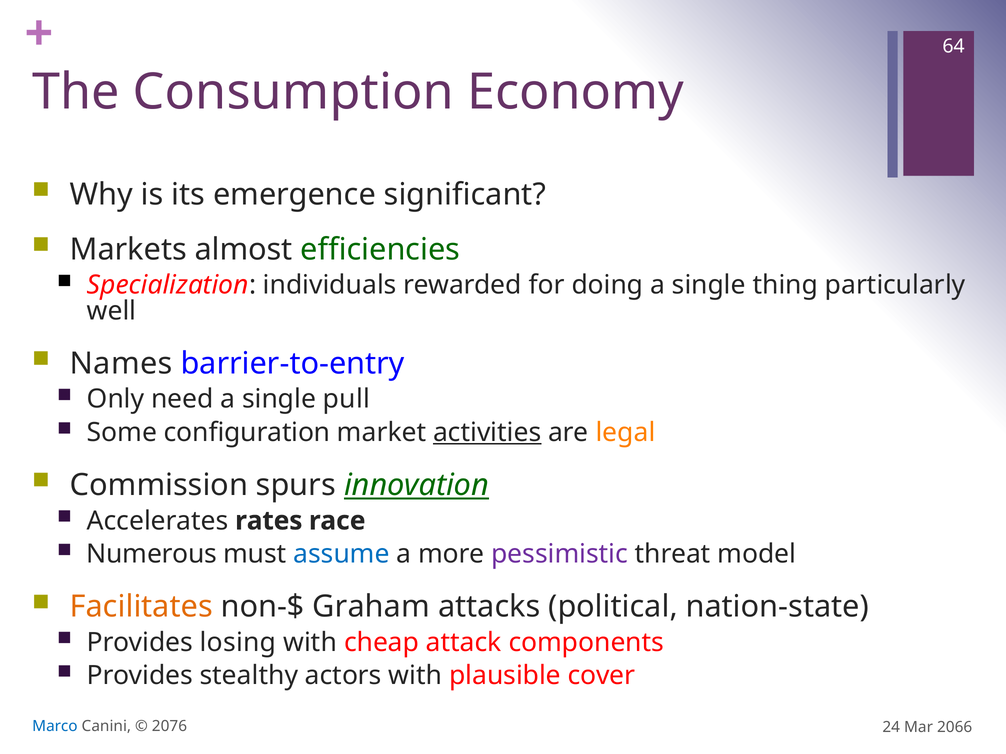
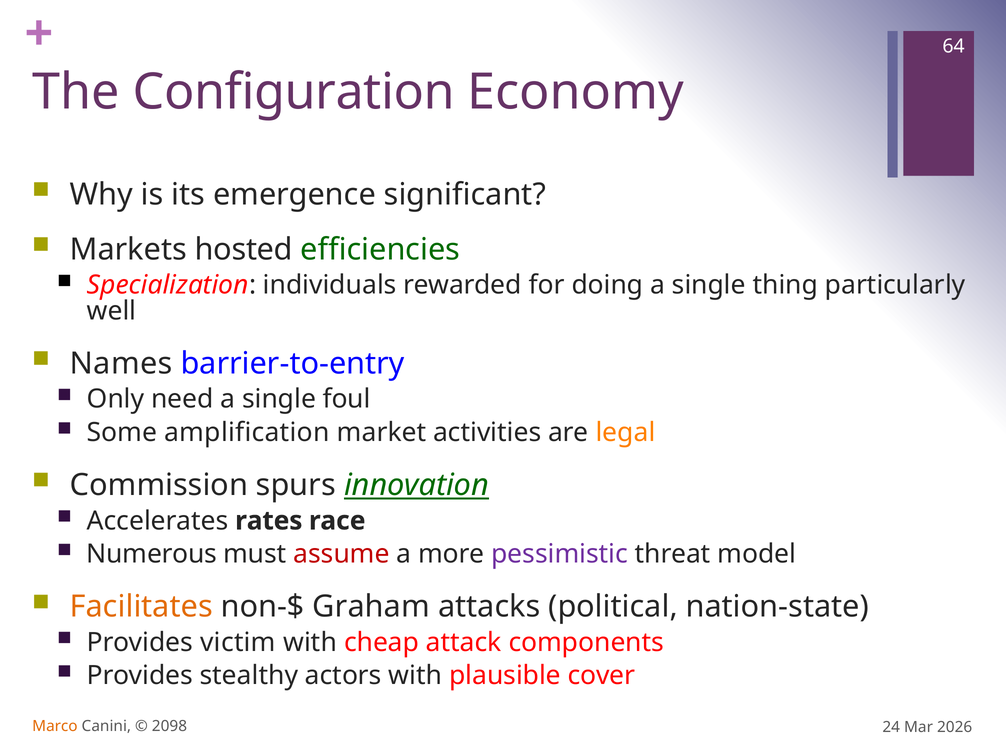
Consumption: Consumption -> Configuration
almost: almost -> hosted
pull: pull -> foul
configuration: configuration -> amplification
activities underline: present -> none
assume colour: blue -> red
losing: losing -> victim
Marco colour: blue -> orange
2076: 2076 -> 2098
2066: 2066 -> 2026
